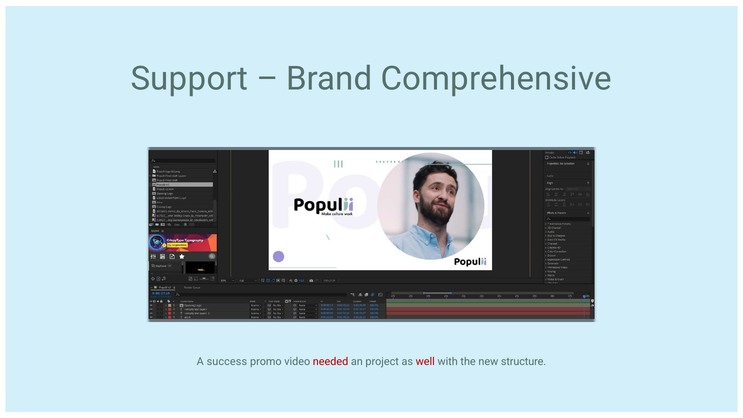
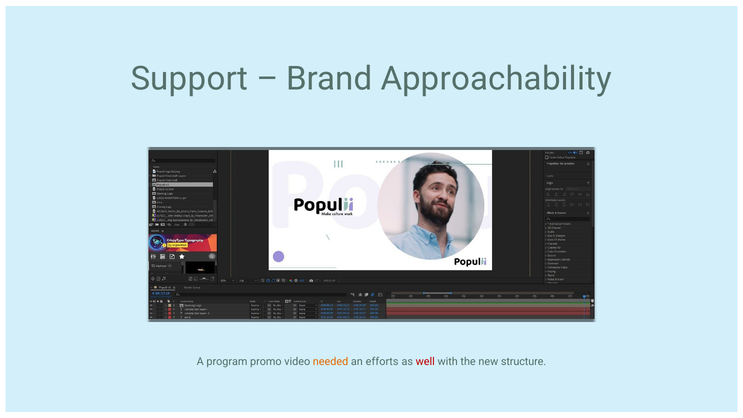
Comprehensive: Comprehensive -> Approachability
success: success -> program
needed colour: red -> orange
project: project -> efforts
